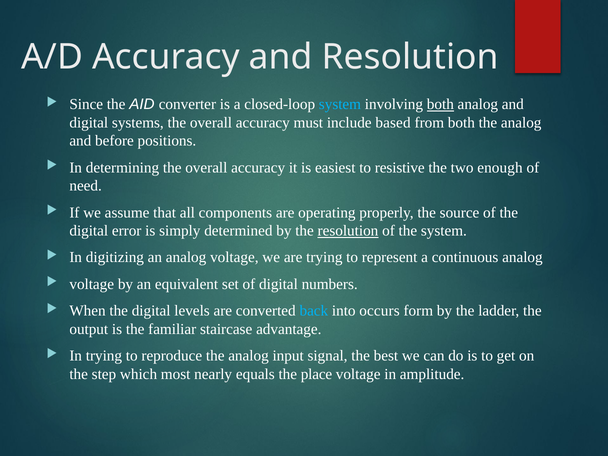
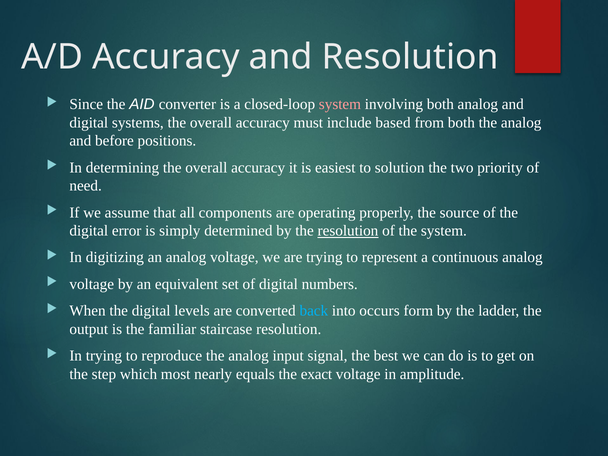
system at (340, 104) colour: light blue -> pink
both at (440, 104) underline: present -> none
resistive: resistive -> solution
enough: enough -> priority
staircase advantage: advantage -> resolution
place: place -> exact
